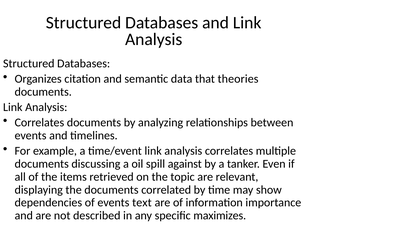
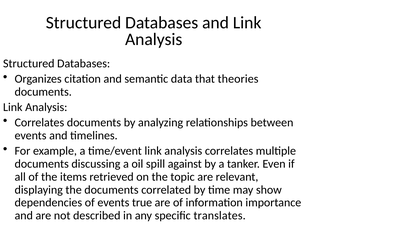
text: text -> true
maximizes: maximizes -> translates
